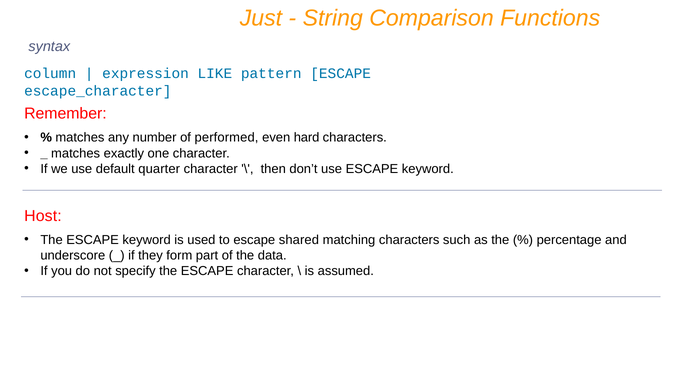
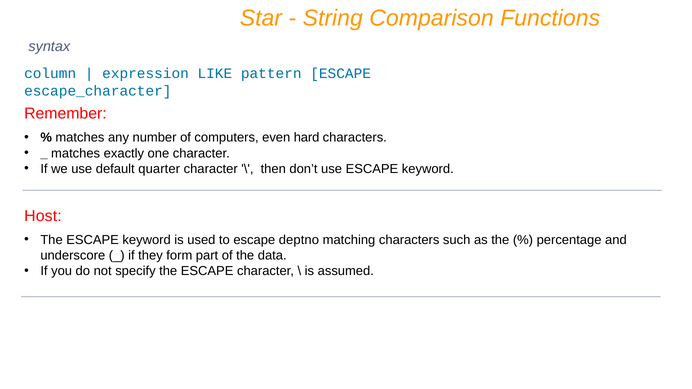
Just: Just -> Star
performed: performed -> computers
shared: shared -> deptno
